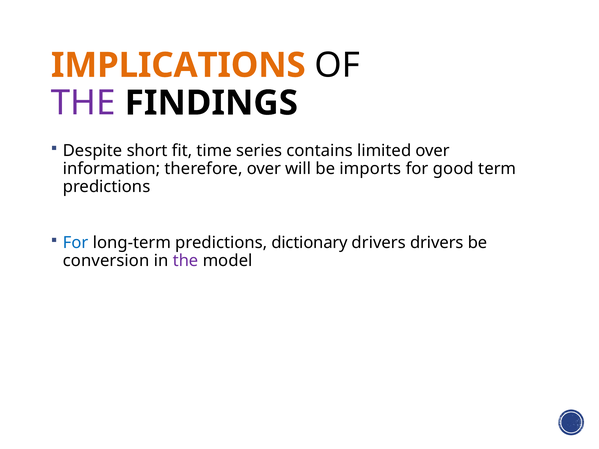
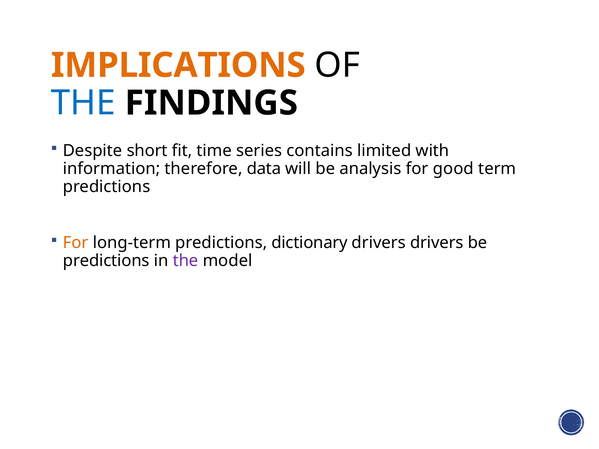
THE at (83, 103) colour: purple -> blue
limited over: over -> with
therefore over: over -> data
imports: imports -> analysis
For at (76, 243) colour: blue -> orange
conversion at (106, 261): conversion -> predictions
